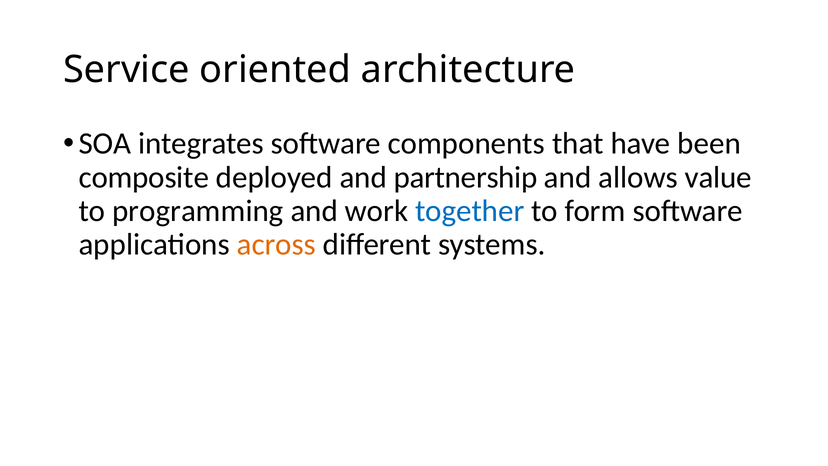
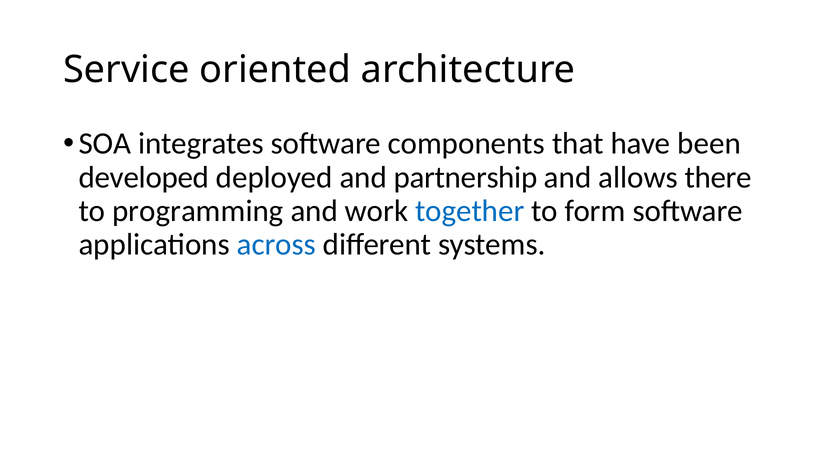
composite: composite -> developed
value: value -> there
across colour: orange -> blue
